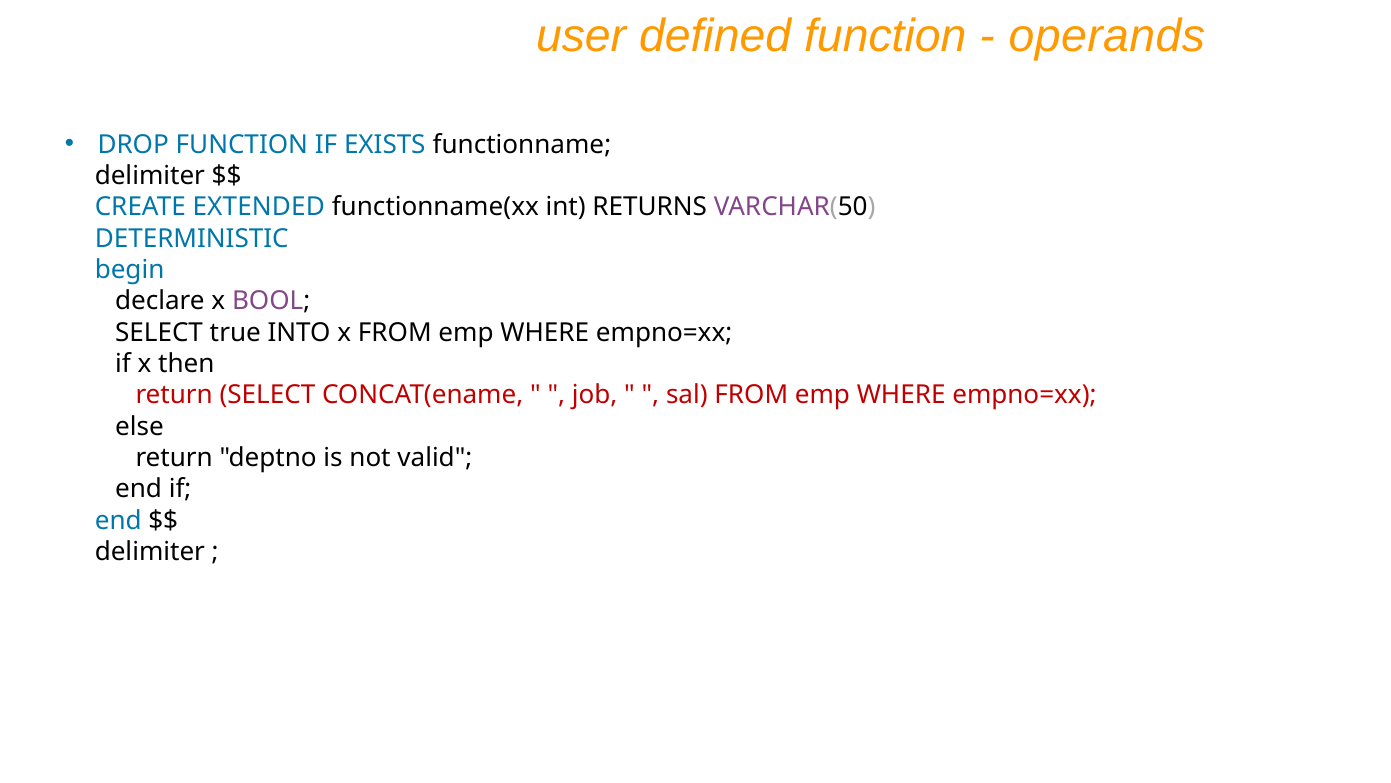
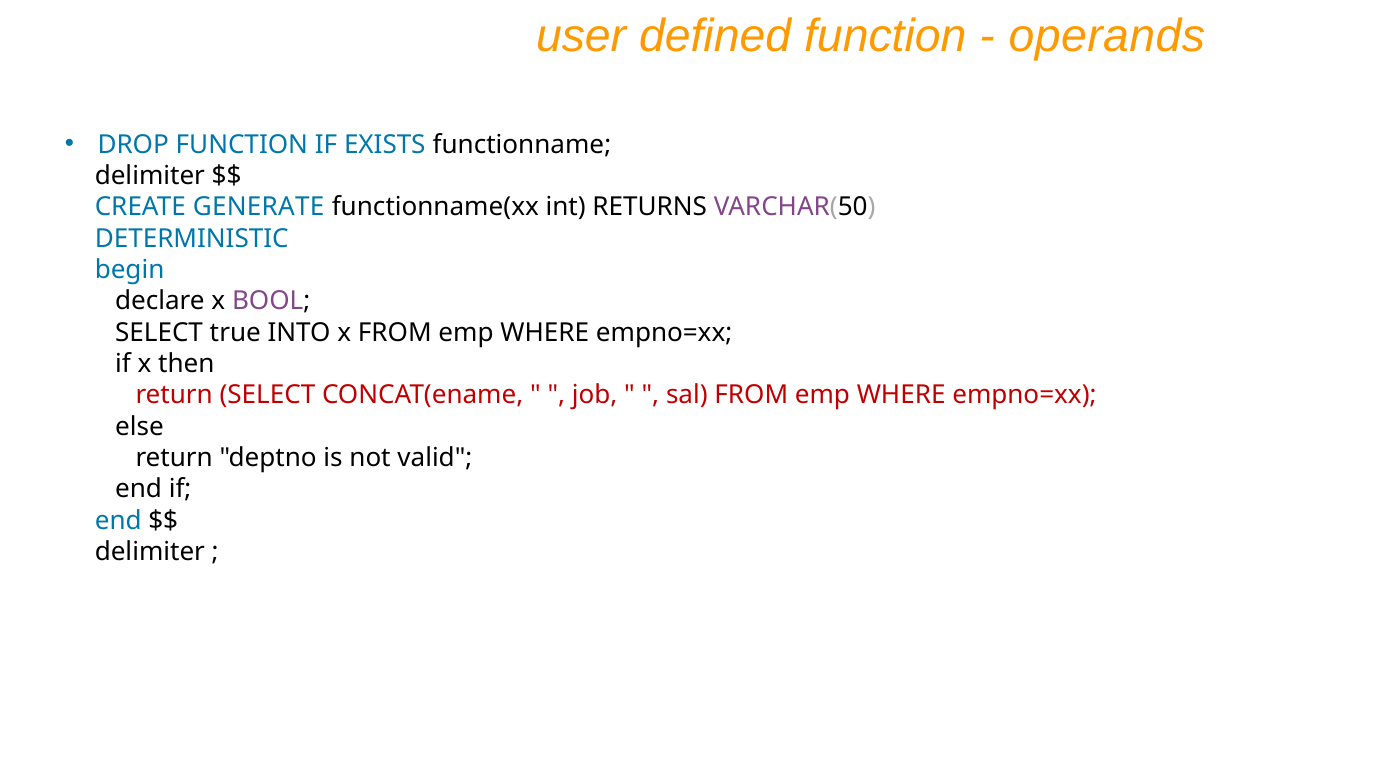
EXTENDED: EXTENDED -> GENERATE
